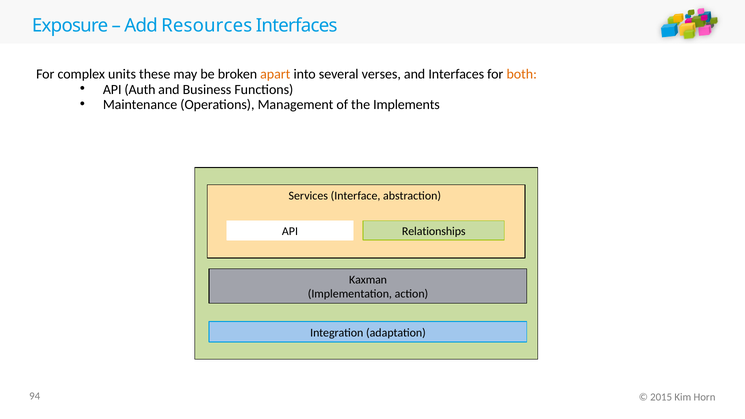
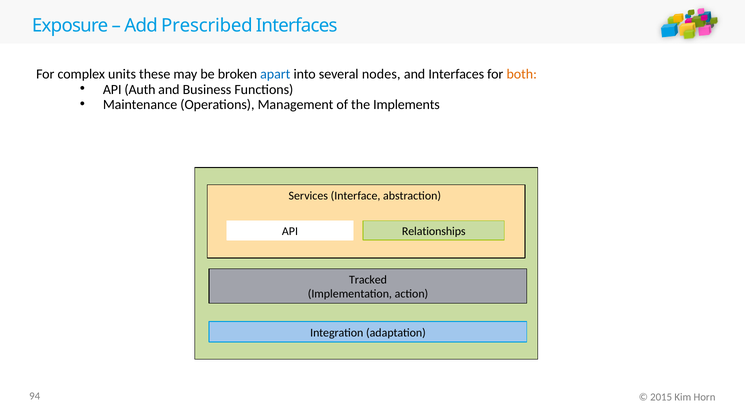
Resources: Resources -> Prescribed
apart colour: orange -> blue
verses: verses -> nodes
Kaxman: Kaxman -> Tracked
